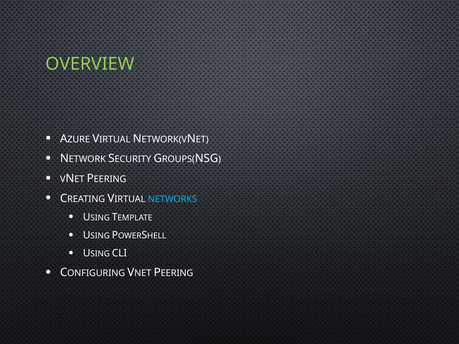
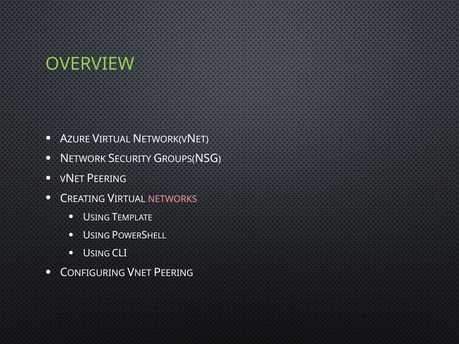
NETWORKS colour: light blue -> pink
